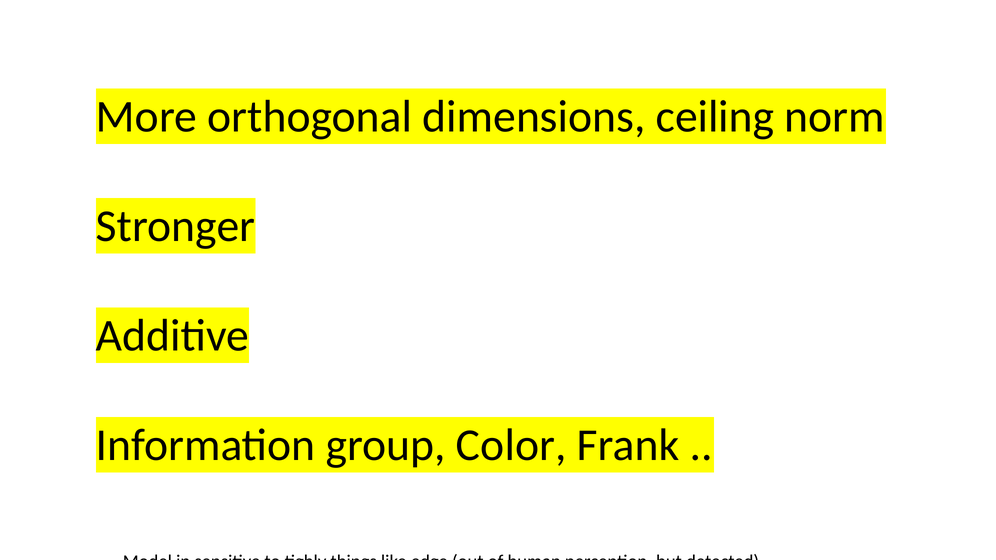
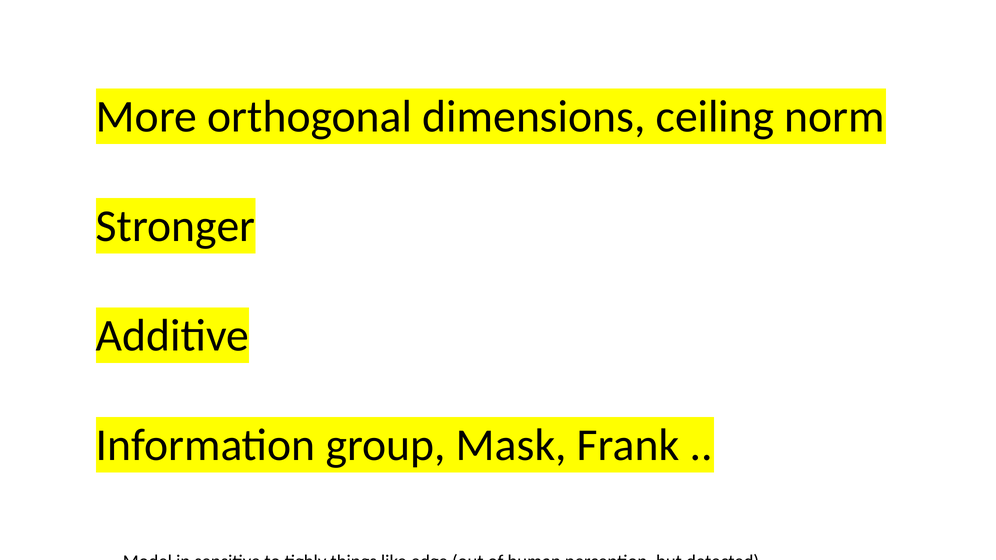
Color: Color -> Mask
